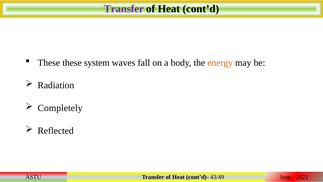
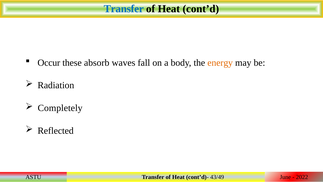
Transfer at (124, 9) colour: purple -> blue
These at (49, 63): These -> Occur
system: system -> absorb
